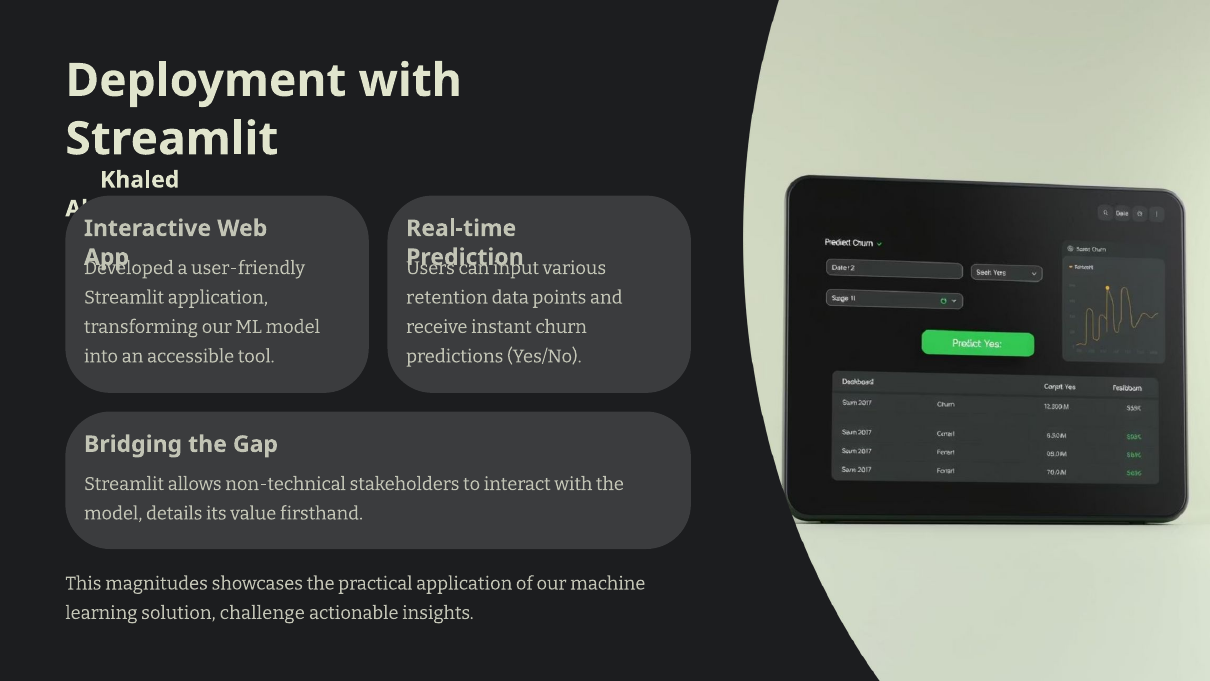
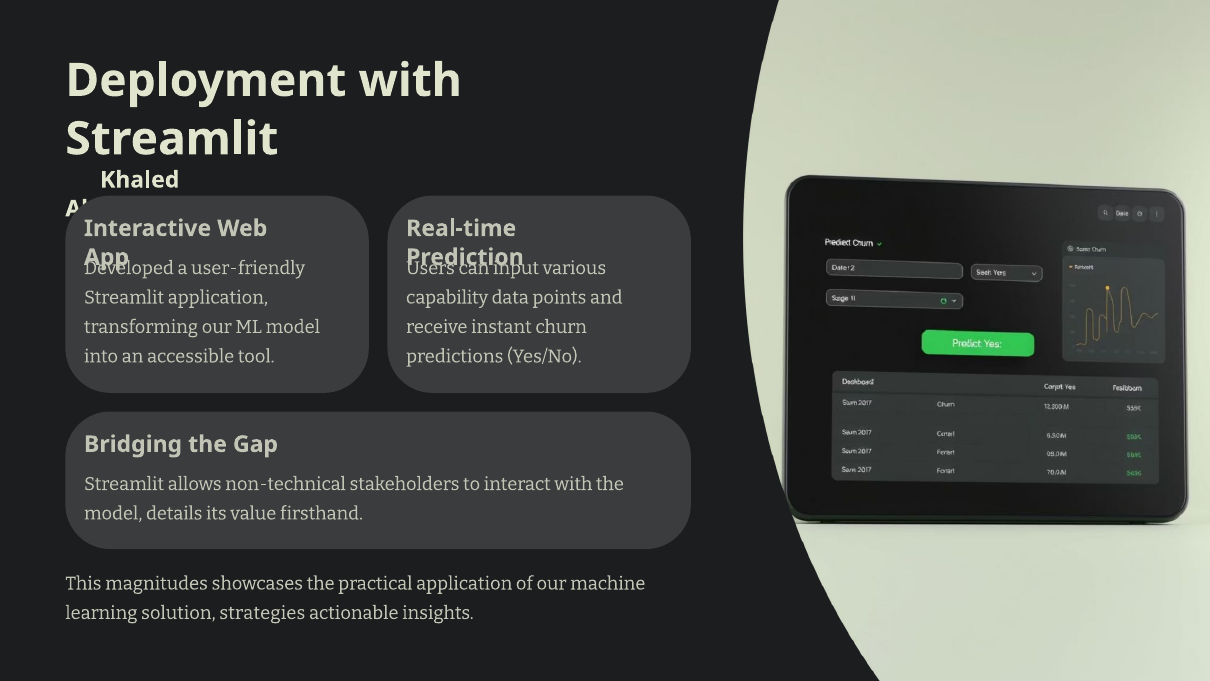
retention: retention -> capability
challenge: challenge -> strategies
